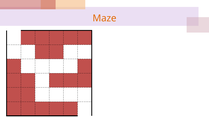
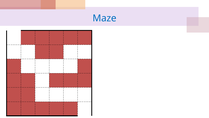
Maze colour: orange -> blue
